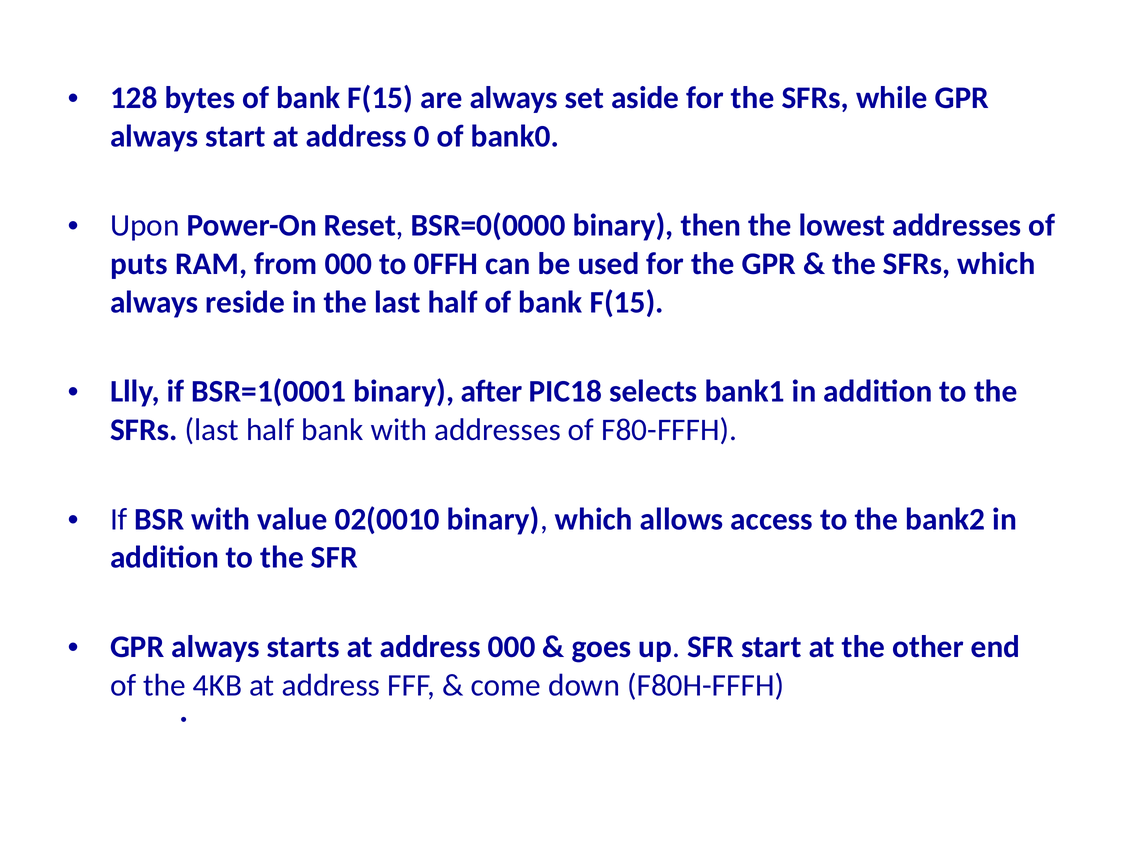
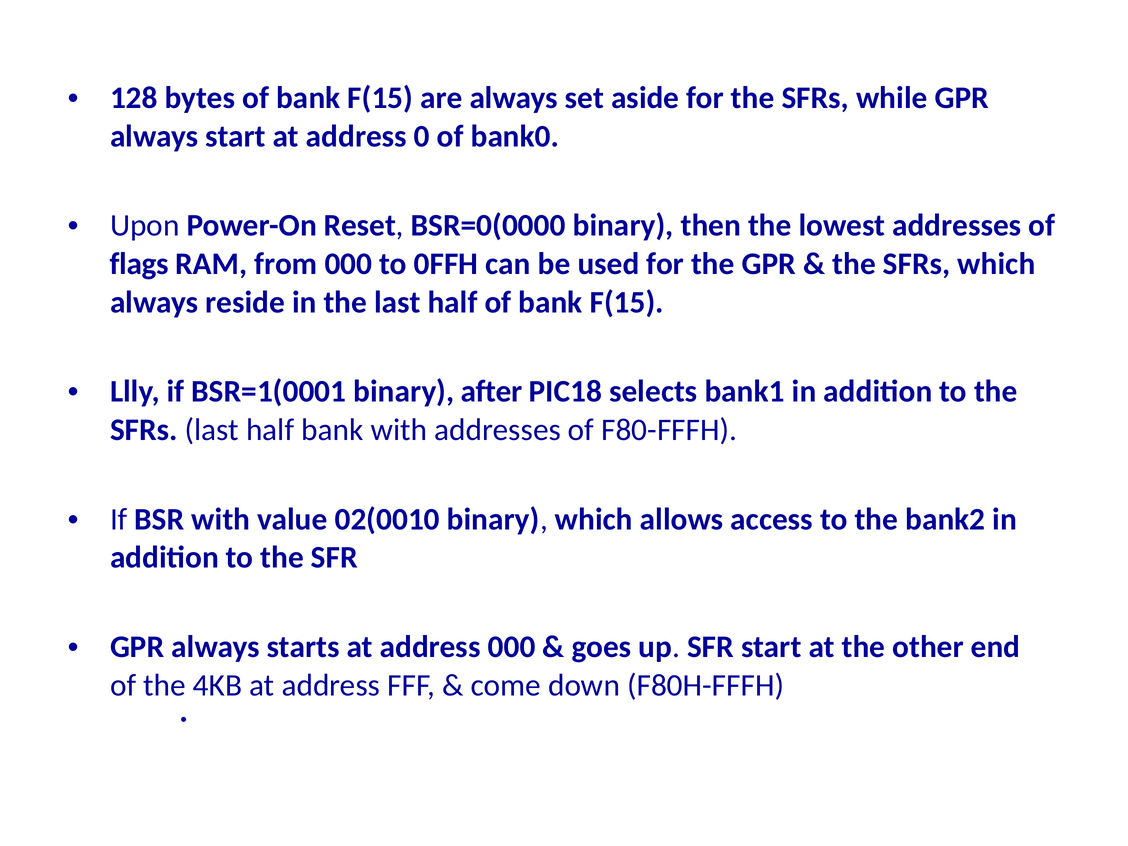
puts: puts -> flags
